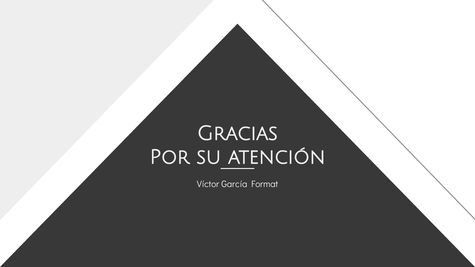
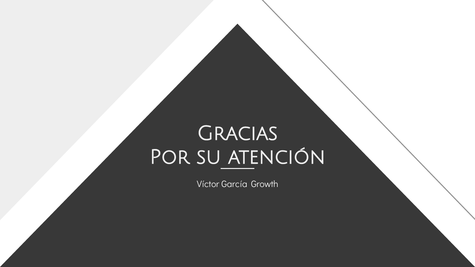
Format: Format -> Growth
